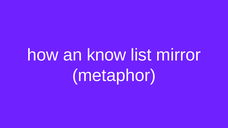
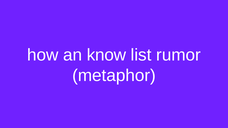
mirror: mirror -> rumor
